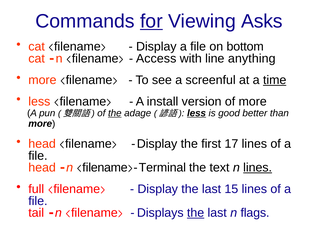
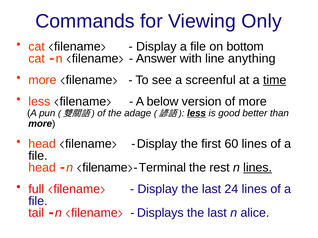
for underline: present -> none
Asks: Asks -> Only
Access: Access -> Answer
install: install -> below
the at (115, 113) underline: present -> none
17: 17 -> 60
text: text -> rest
15: 15 -> 24
the at (196, 213) underline: present -> none
flags: flags -> alice
